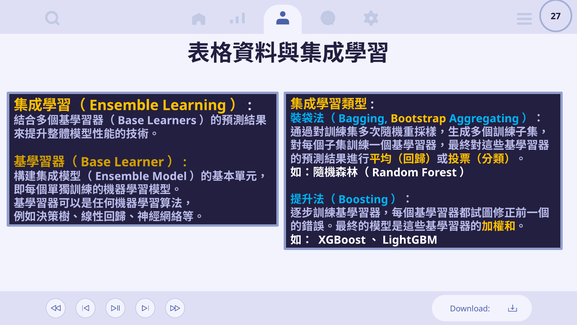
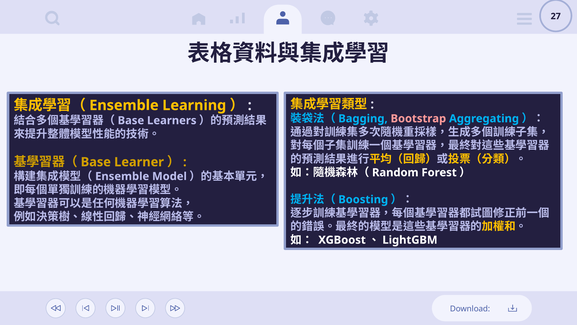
Bootstrap colour: yellow -> pink
